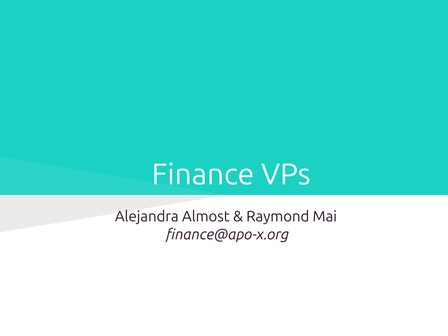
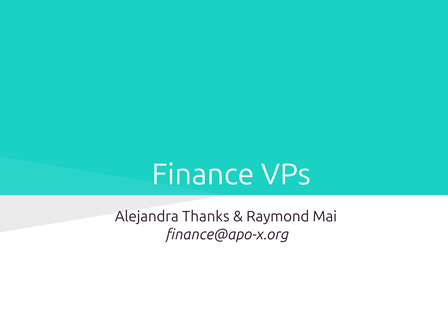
Almost: Almost -> Thanks
